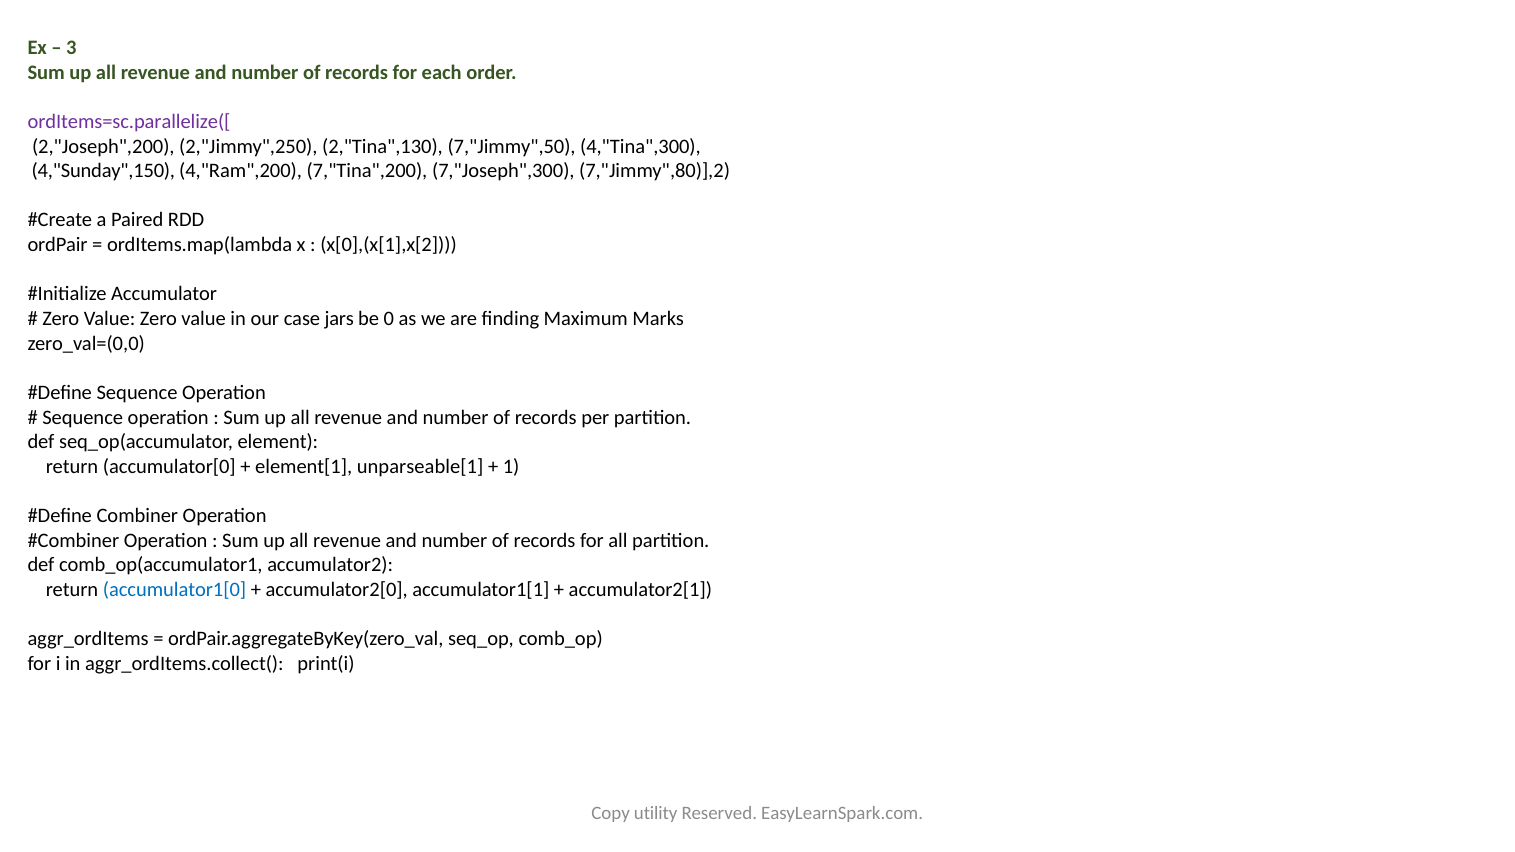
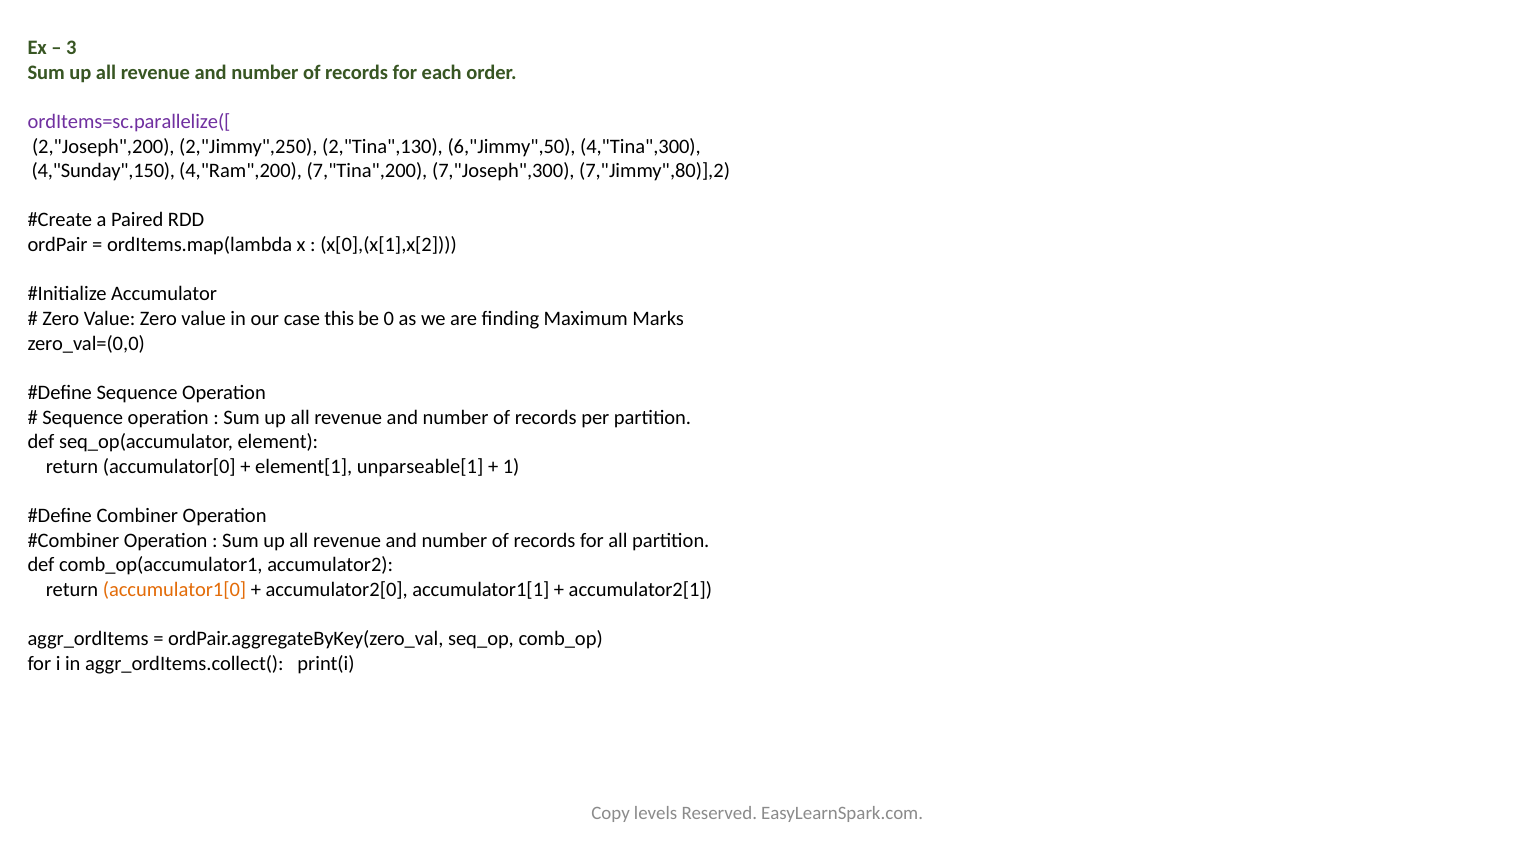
7,"Jimmy",50: 7,"Jimmy",50 -> 6,"Jimmy",50
jars: jars -> this
accumulator1[0 colour: blue -> orange
utility: utility -> levels
